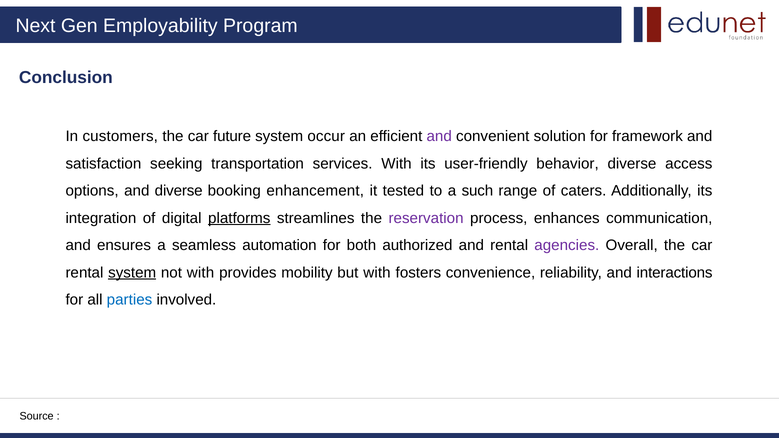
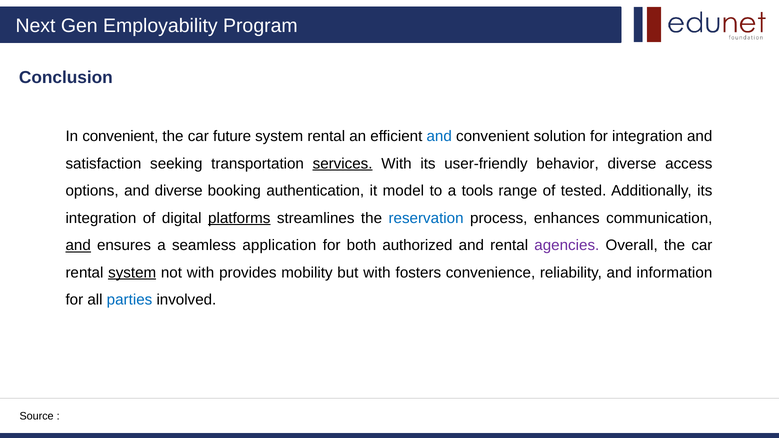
In customers: customers -> convenient
system occur: occur -> rental
and at (439, 136) colour: purple -> blue
for framework: framework -> integration
services underline: none -> present
enhancement: enhancement -> authentication
tested: tested -> model
such: such -> tools
caters: caters -> tested
reservation colour: purple -> blue
and at (78, 245) underline: none -> present
automation: automation -> application
interactions: interactions -> information
